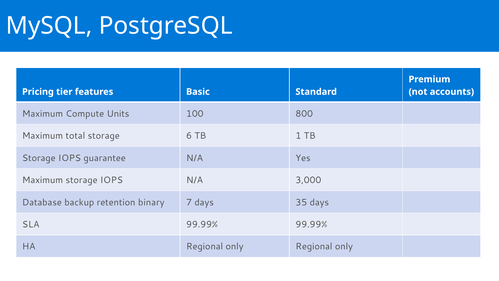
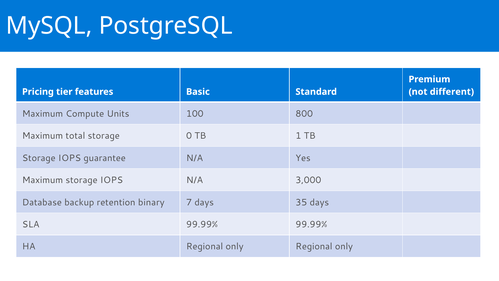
accounts: accounts -> different
6: 6 -> 0
